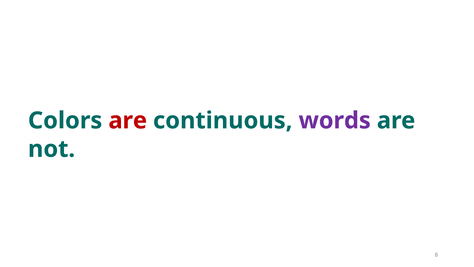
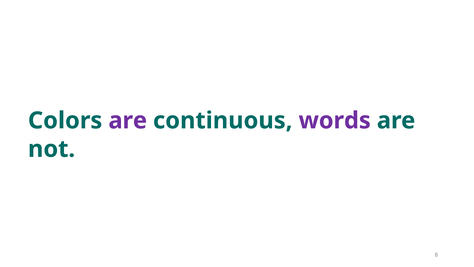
are at (128, 120) colour: red -> purple
